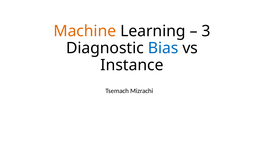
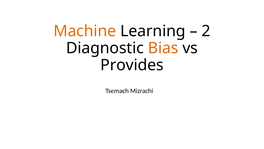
3: 3 -> 2
Bias colour: blue -> orange
Instance: Instance -> Provides
